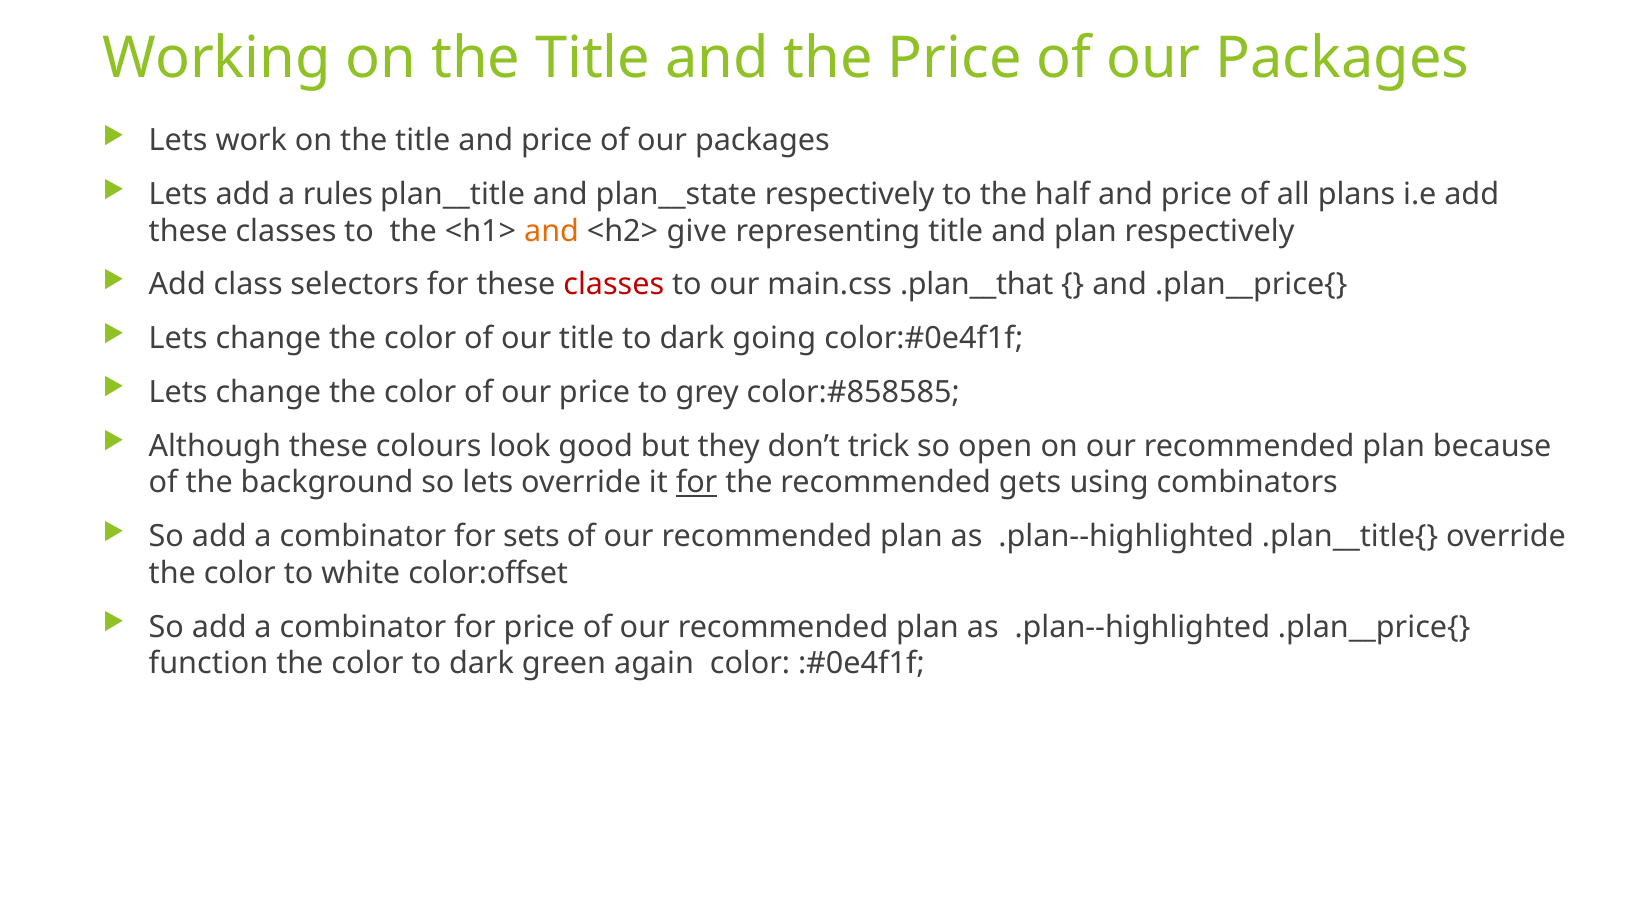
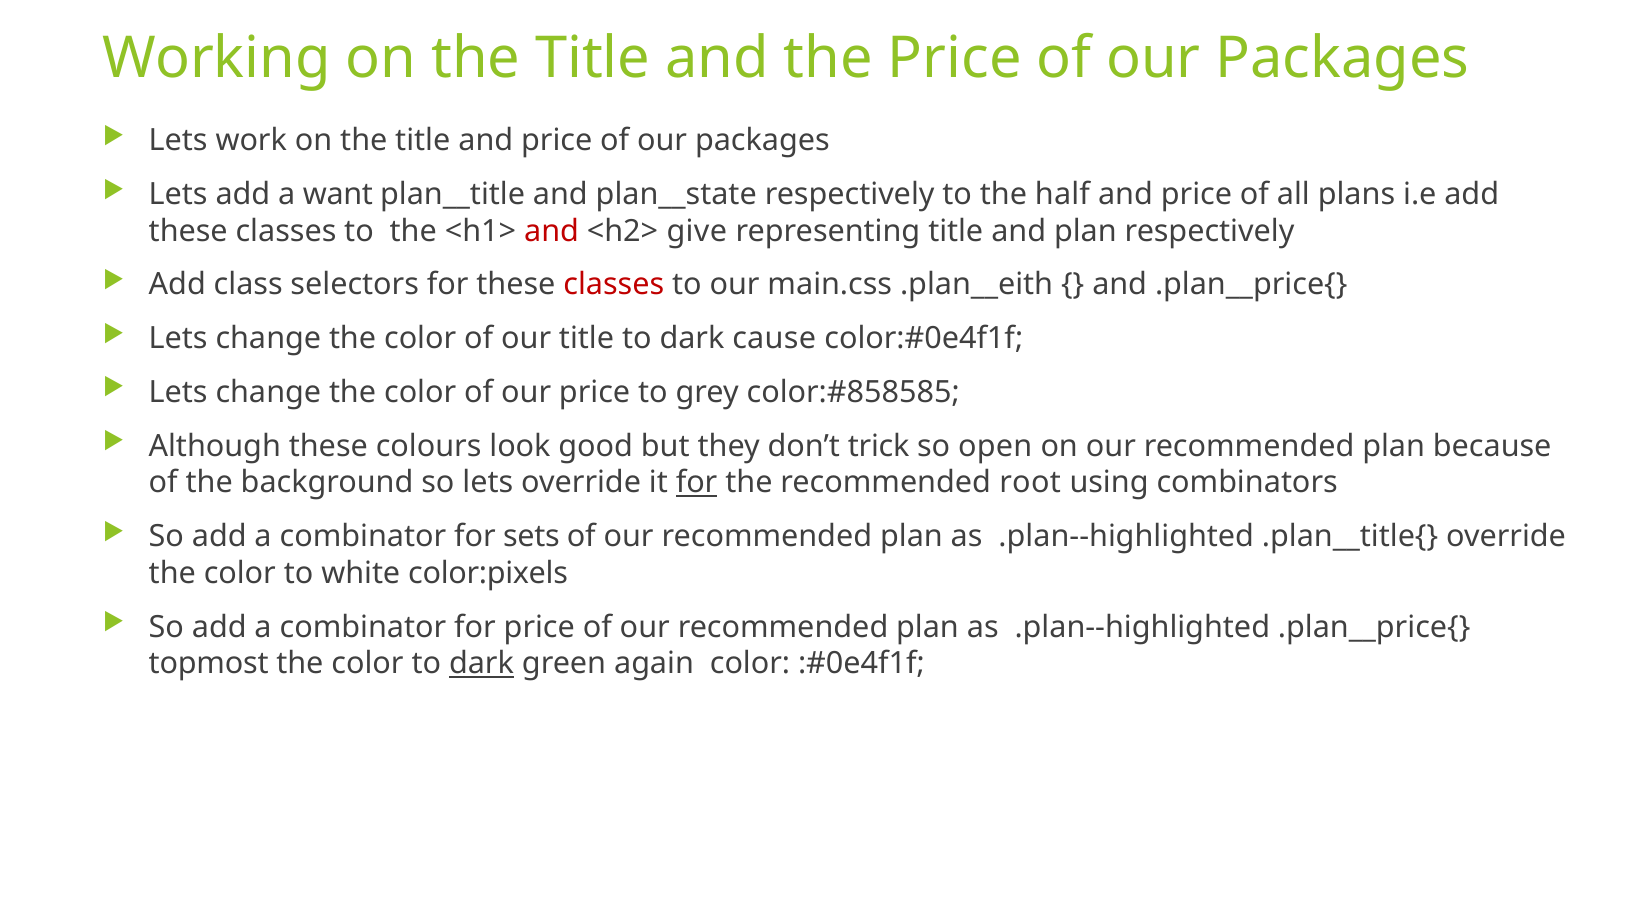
rules: rules -> want
and at (552, 231) colour: orange -> red
.plan__that: .plan__that -> .plan__eith
going: going -> cause
gets: gets -> root
color:offset: color:offset -> color:pixels
function: function -> topmost
dark at (481, 663) underline: none -> present
